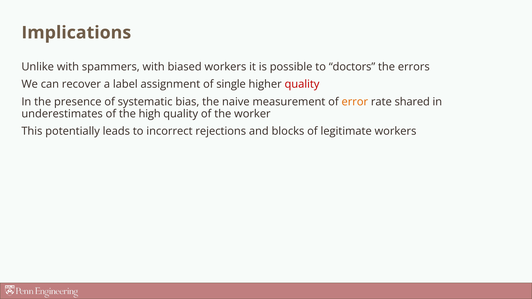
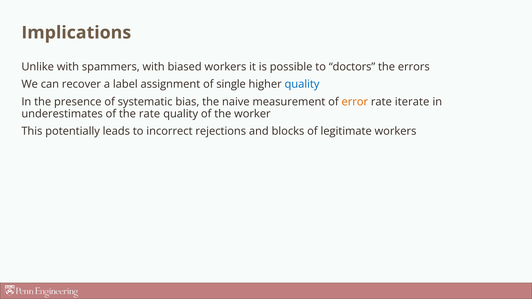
quality at (302, 84) colour: red -> blue
shared: shared -> iterate
the high: high -> rate
